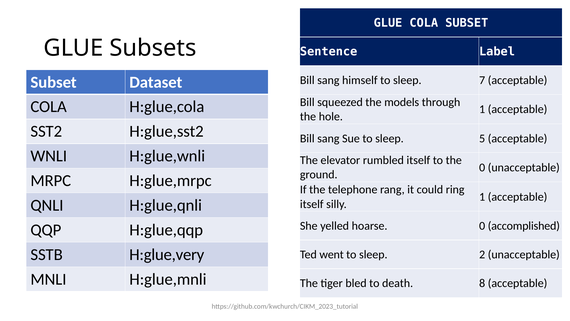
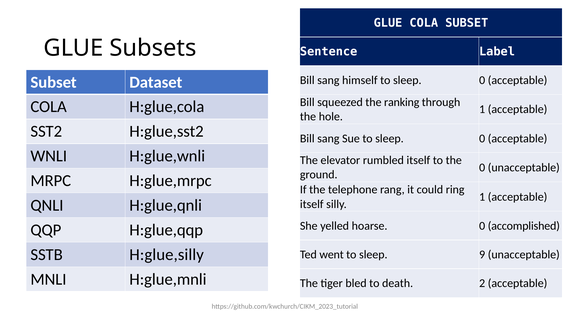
himself to sleep 7: 7 -> 0
models: models -> ranking
Sue to sleep 5: 5 -> 0
H:glue,very: H:glue,very -> H:glue,silly
2: 2 -> 9
8: 8 -> 2
